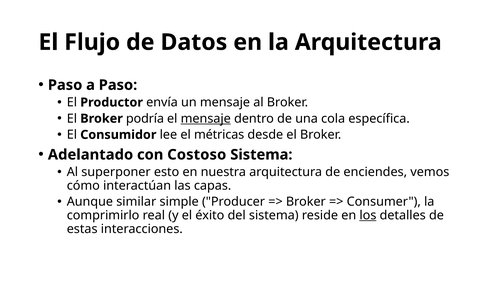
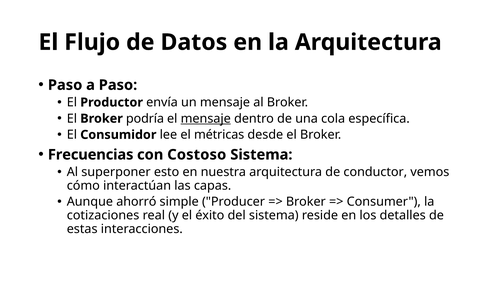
Adelantado: Adelantado -> Frecuencias
enciendes: enciendes -> conductor
similar: similar -> ahorró
comprimirlo: comprimirlo -> cotizaciones
los underline: present -> none
